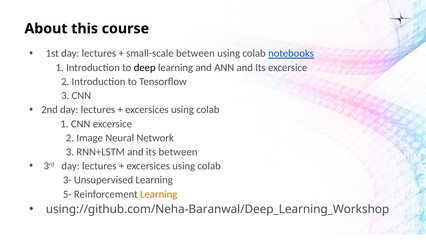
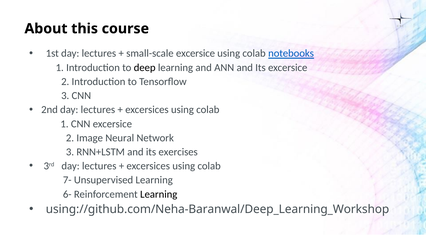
small-scale between: between -> excersice
its between: between -> exercises
3-: 3- -> 7-
5-: 5- -> 6-
Learning at (159, 194) colour: orange -> black
